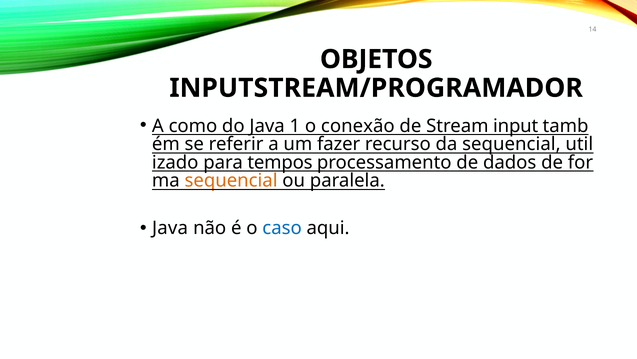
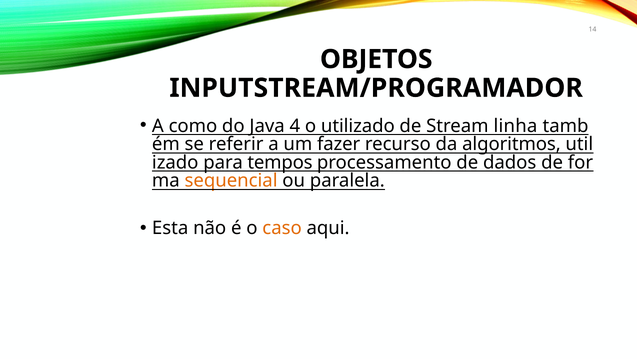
1: 1 -> 4
conexão: conexão -> utilizado
input: input -> linha
da sequencial: sequencial -> algoritmos
Java at (170, 228): Java -> Esta
caso colour: blue -> orange
